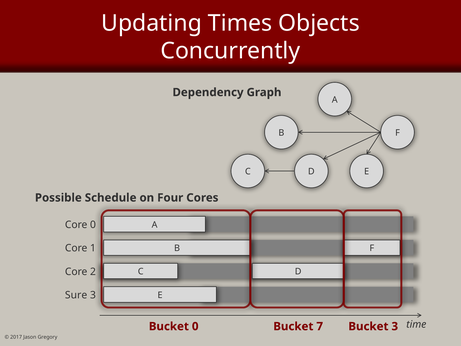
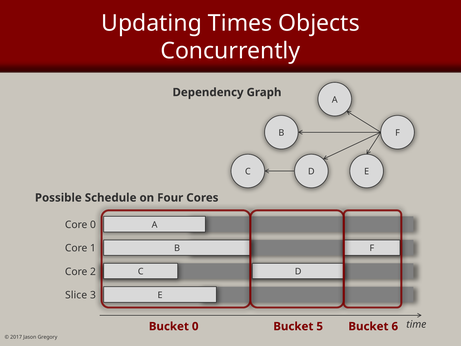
Sure: Sure -> Slice
7: 7 -> 5
Bucket 3: 3 -> 6
